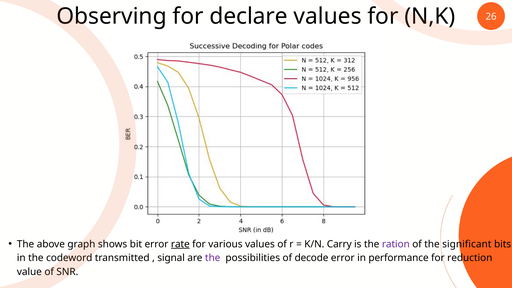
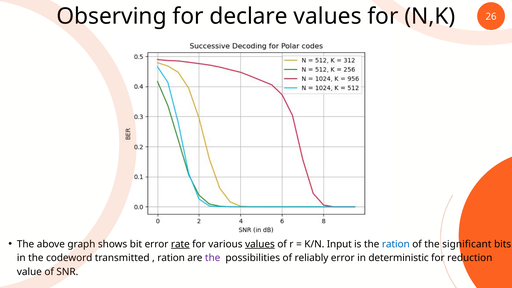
values at (260, 244) underline: none -> present
Carry: Carry -> Input
ration at (396, 244) colour: purple -> blue
signal at (171, 258): signal -> ration
decode: decode -> reliably
performance: performance -> deterministic
